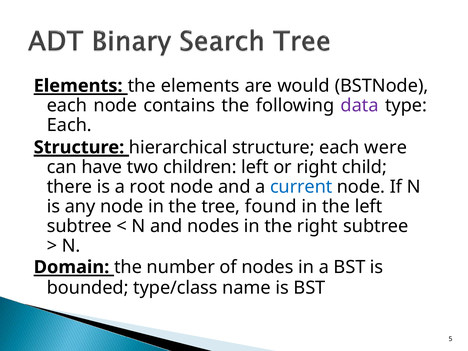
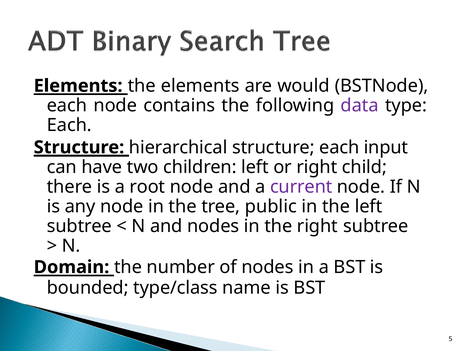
were: were -> input
current colour: blue -> purple
found: found -> public
